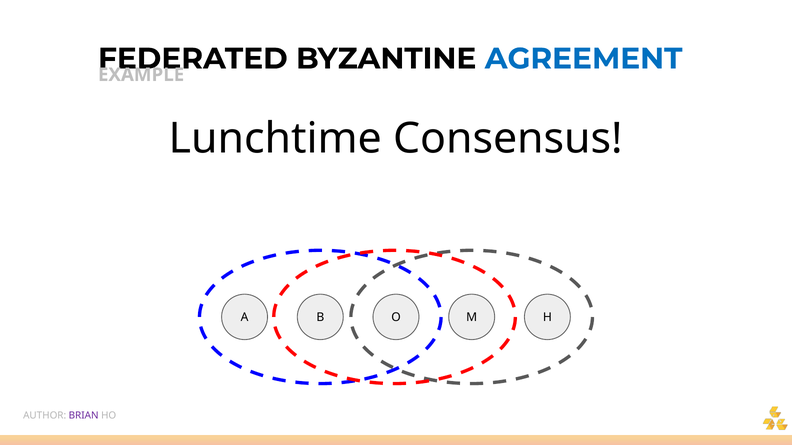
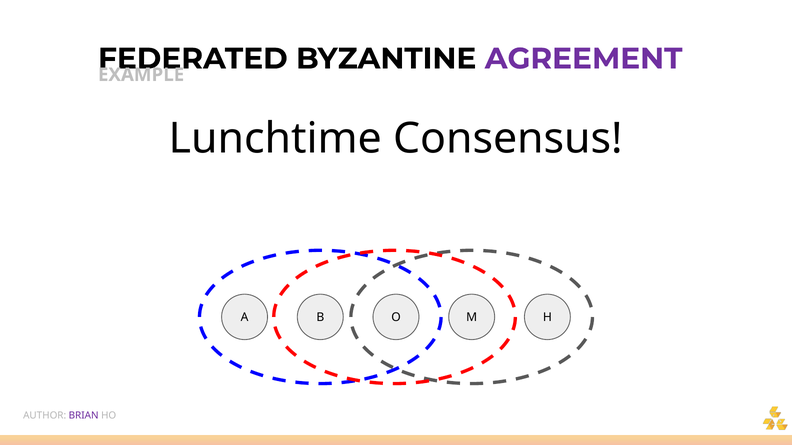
AGREEMENT colour: blue -> purple
